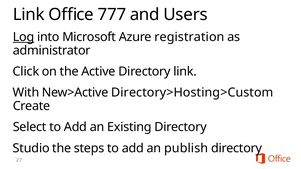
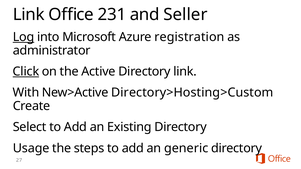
777: 777 -> 231
Users: Users -> Seller
Click underline: none -> present
Studio: Studio -> Usage
publish: publish -> generic
